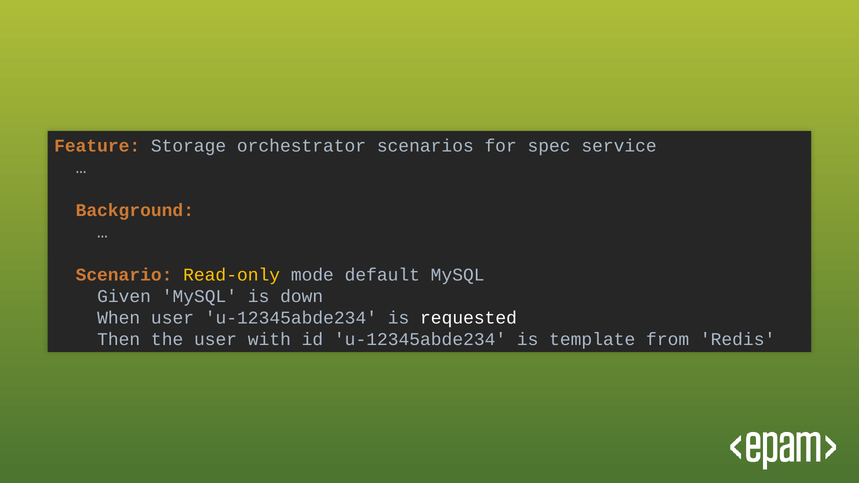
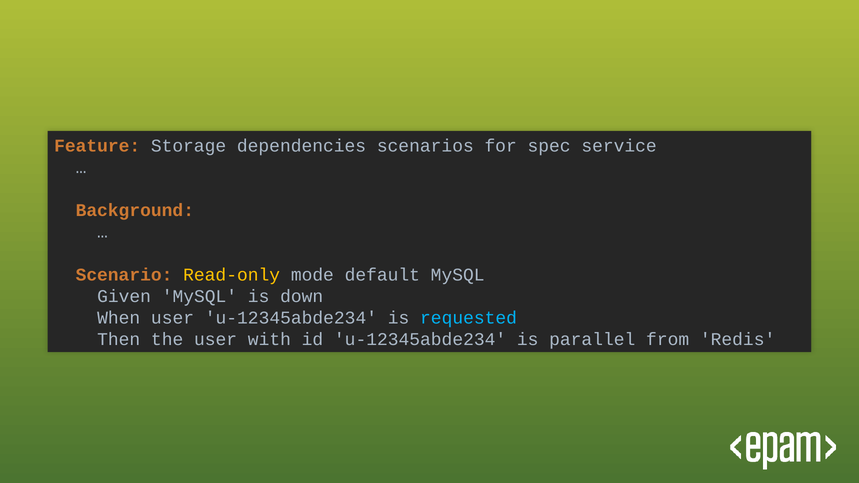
orchestrator: orchestrator -> dependencies
requested colour: white -> light blue
template: template -> parallel
